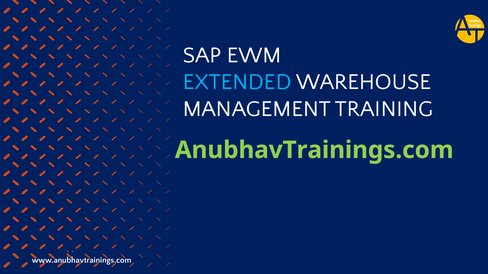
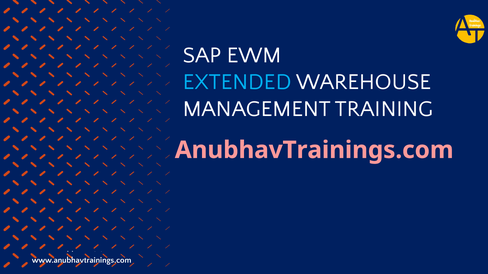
AnubhavTrainings.com colour: light green -> pink
